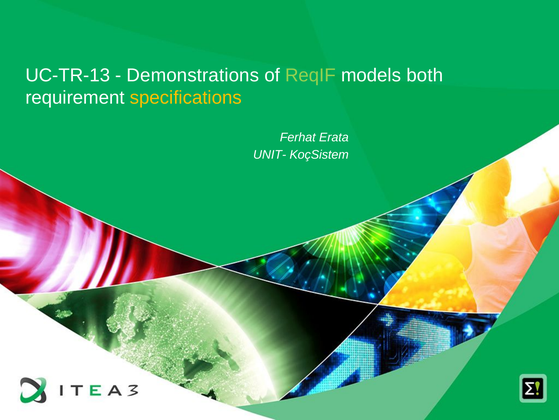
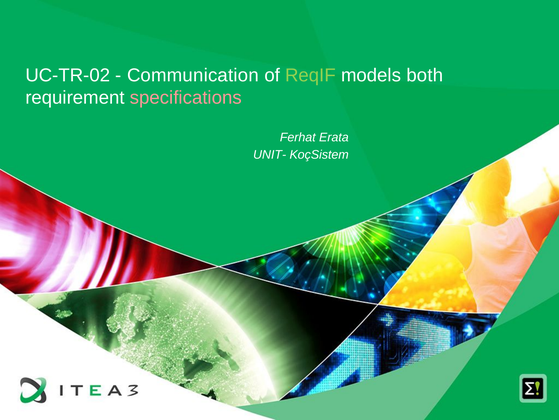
UC-TR-13: UC-TR-13 -> UC-TR-02
Demonstrations: Demonstrations -> Communication
specifications colour: yellow -> pink
